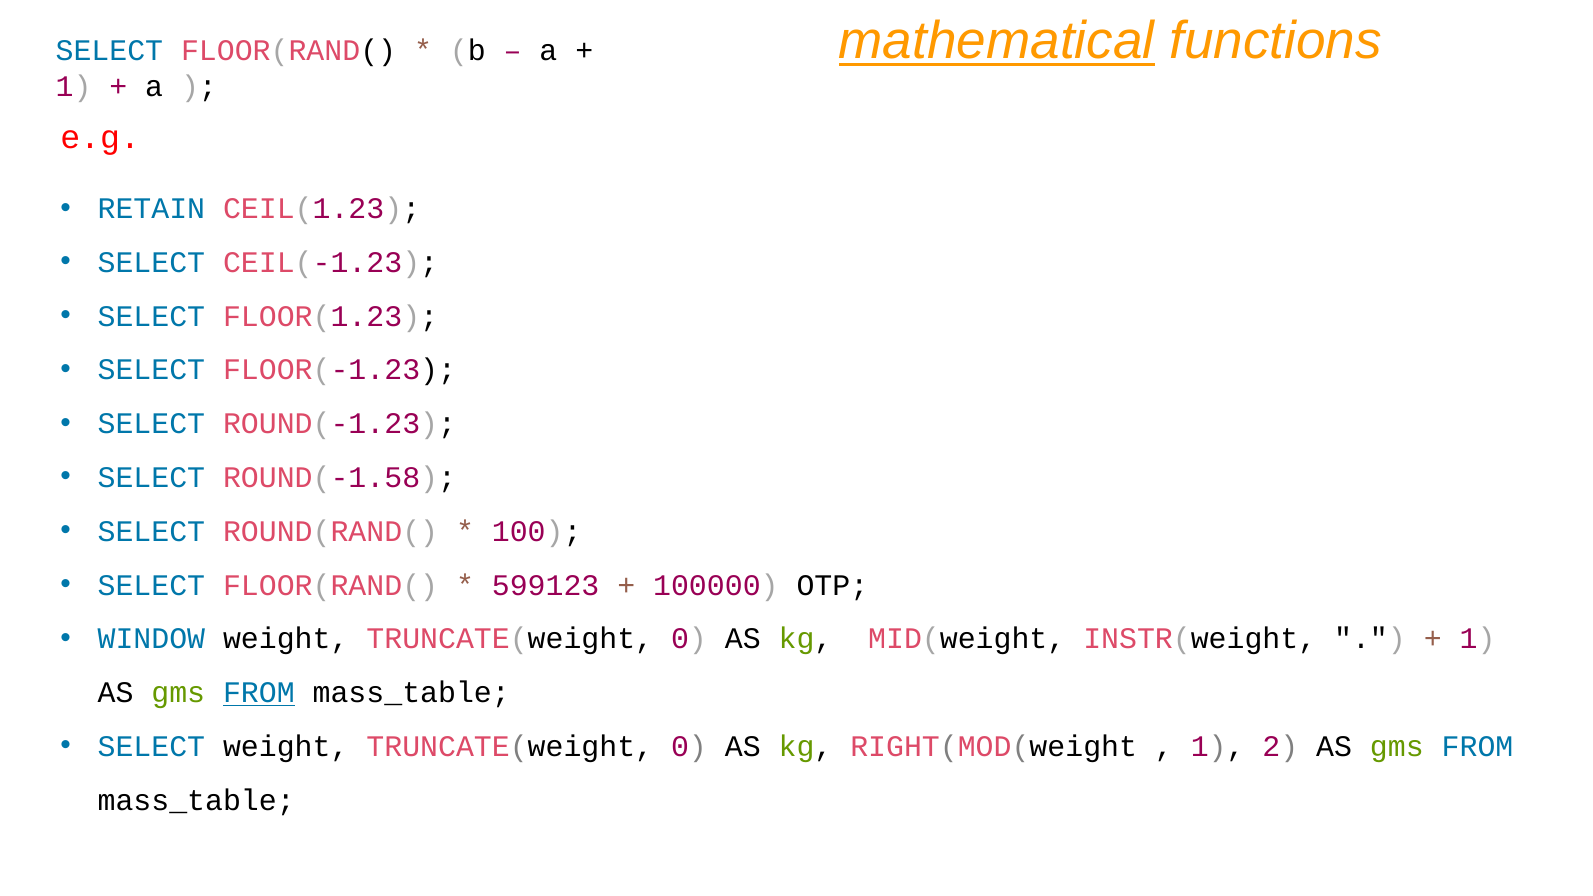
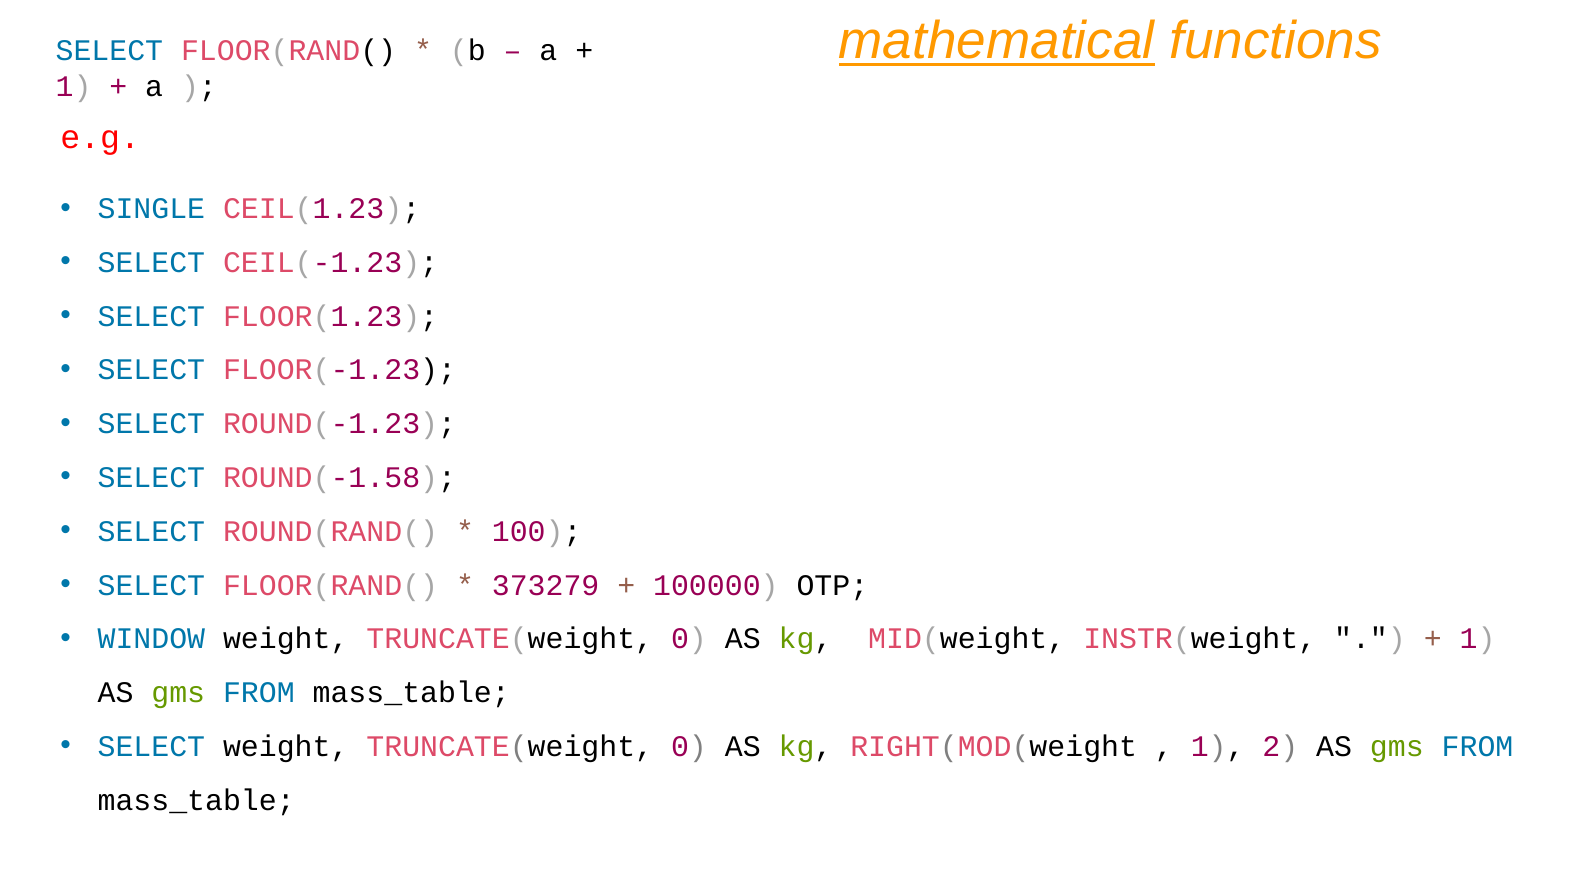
RETAIN: RETAIN -> SINGLE
599123: 599123 -> 373279
FROM at (259, 693) underline: present -> none
